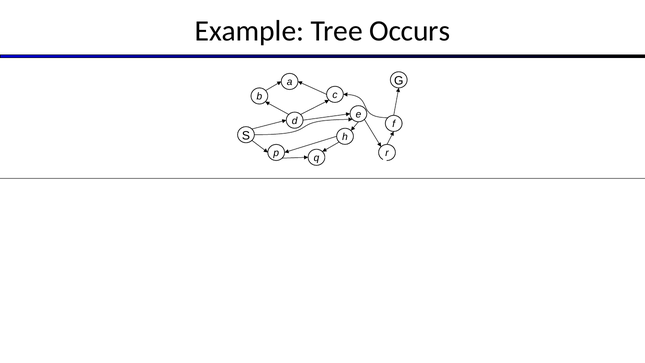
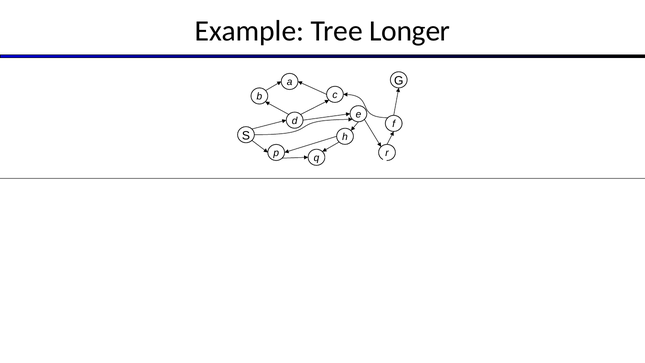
Occurs: Occurs -> Longer
